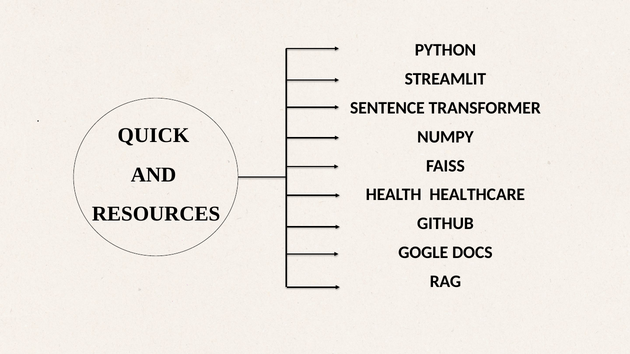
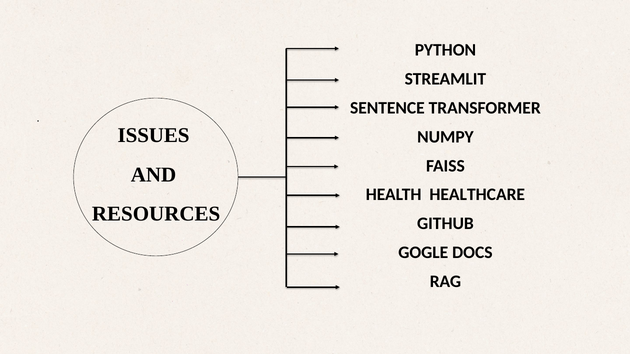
QUICK: QUICK -> ISSUES
